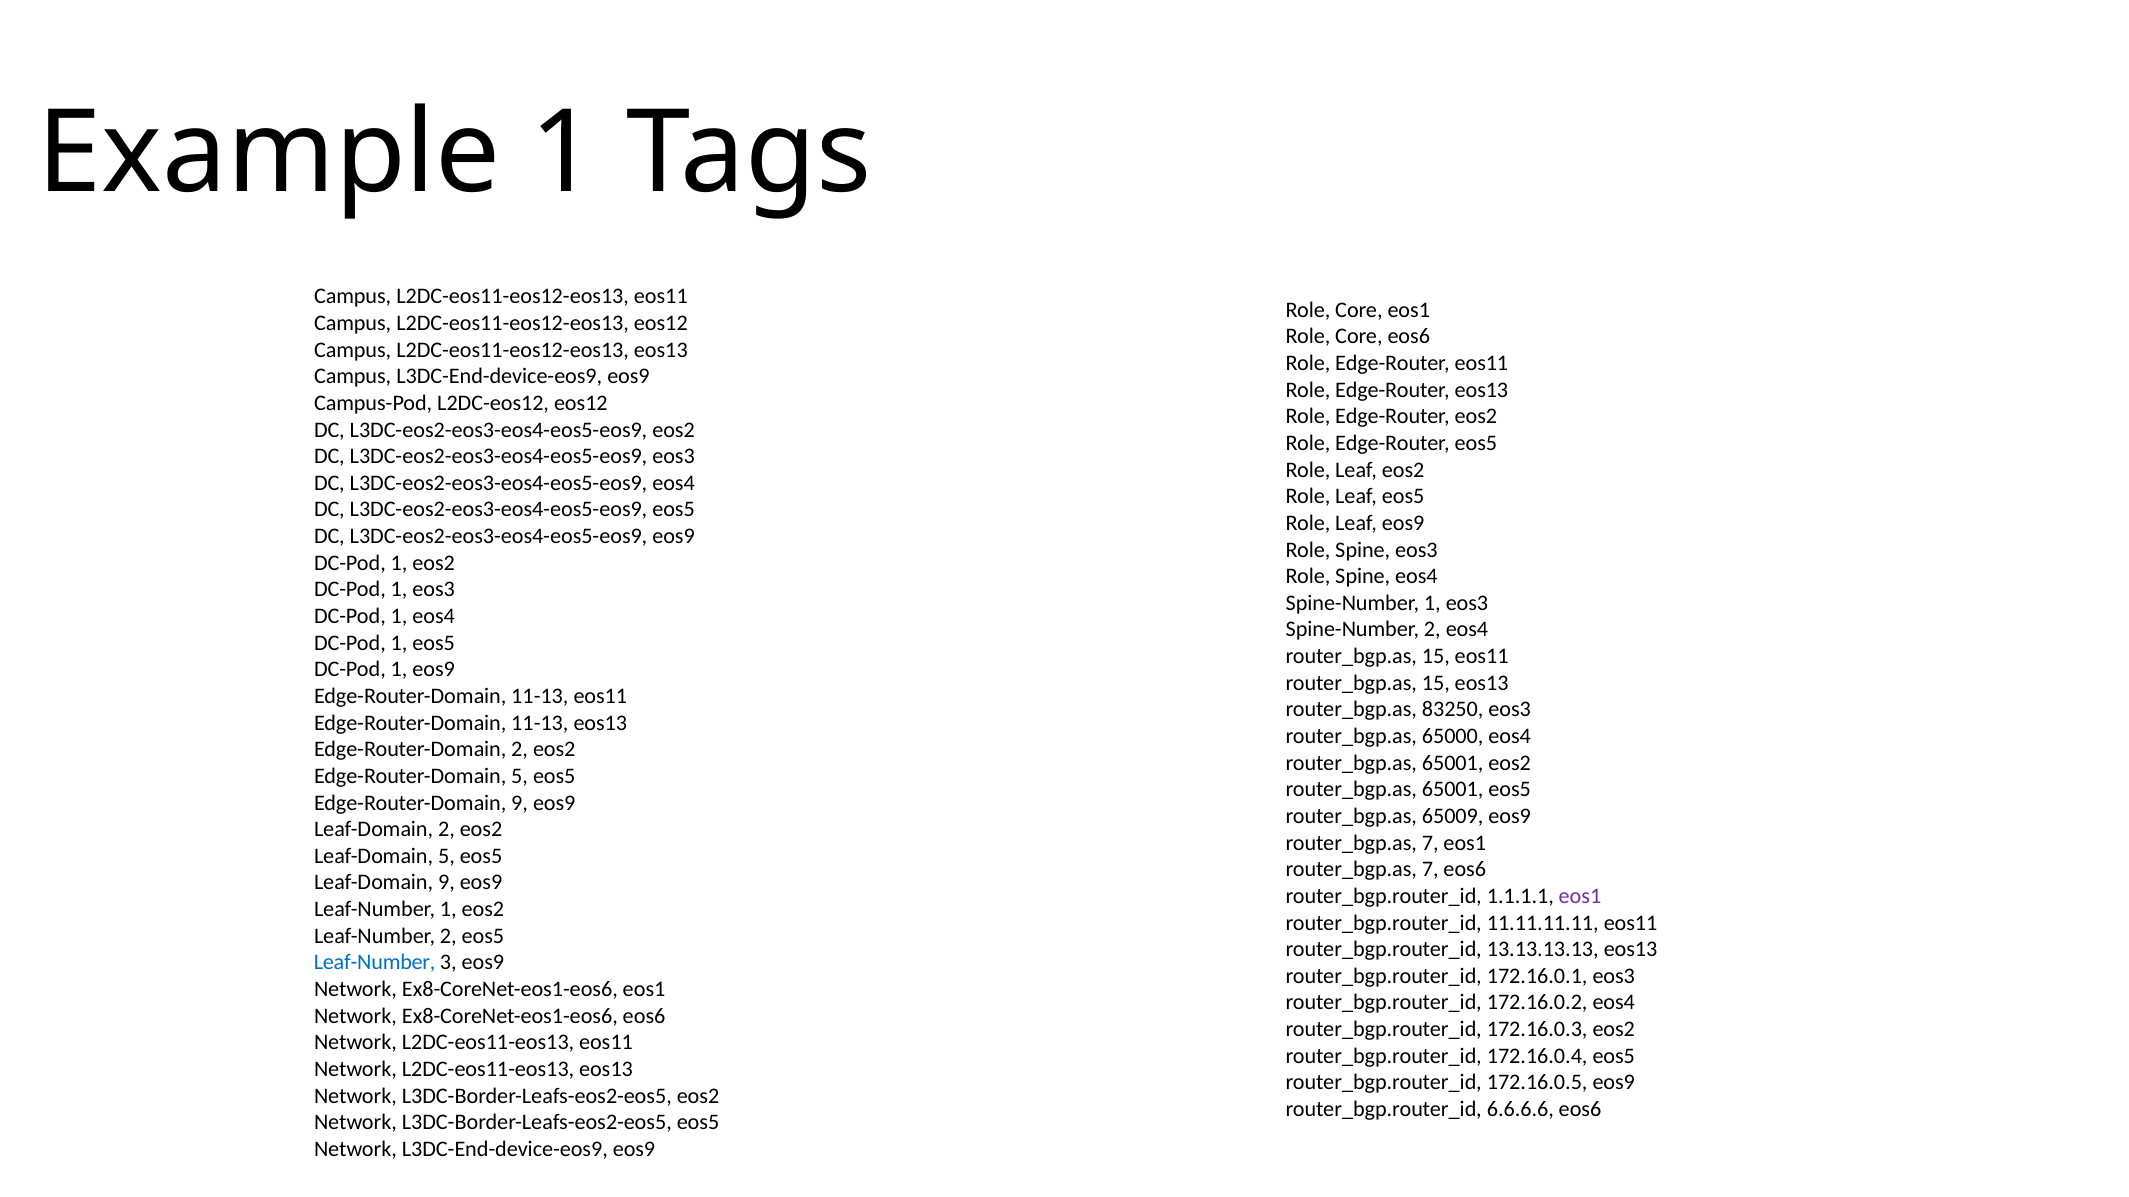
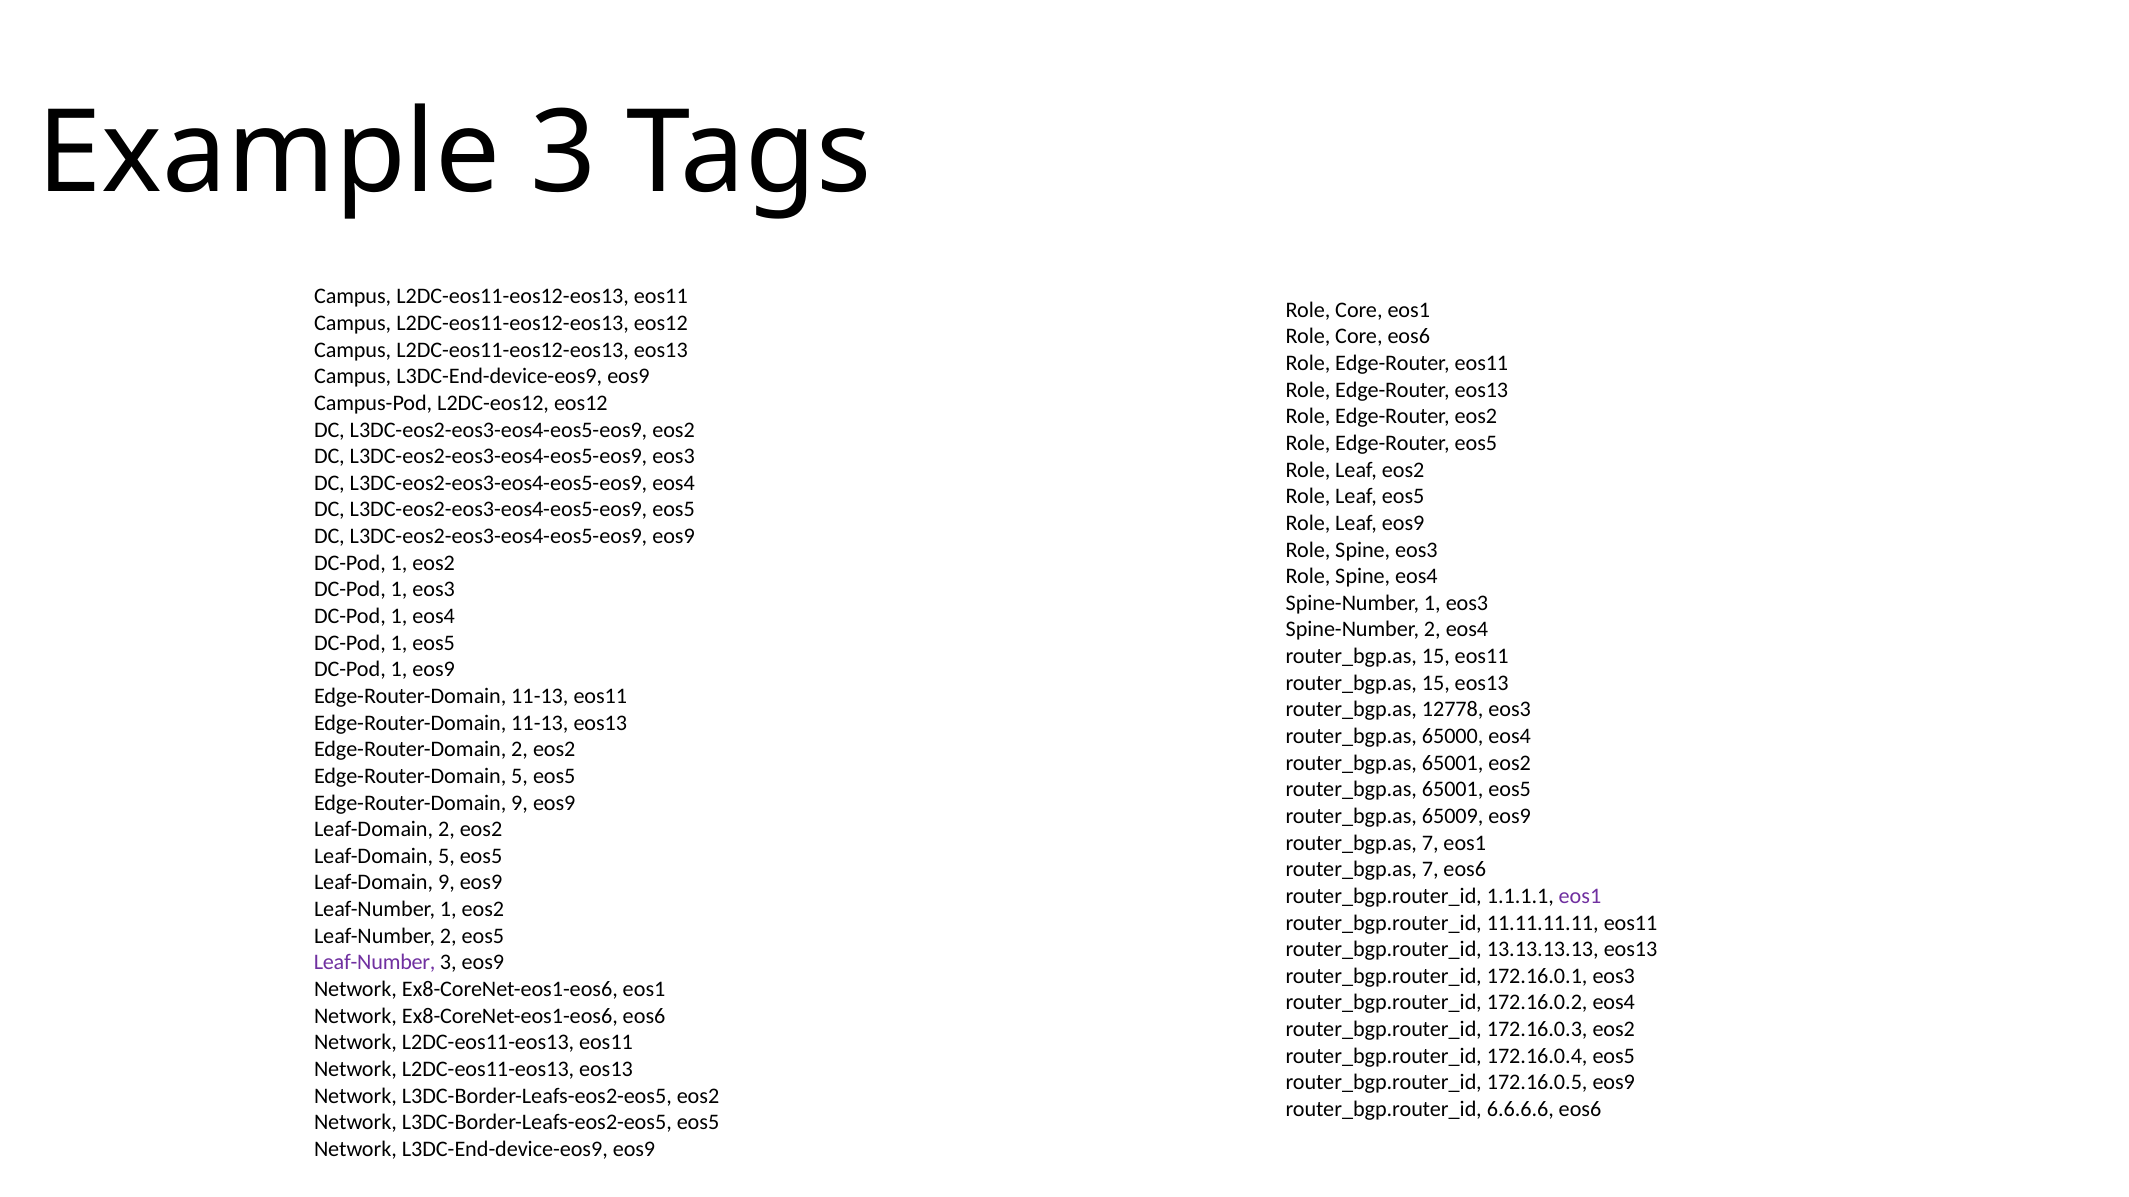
Example 1: 1 -> 3
83250: 83250 -> 12778
Leaf-Number at (375, 963) colour: blue -> purple
